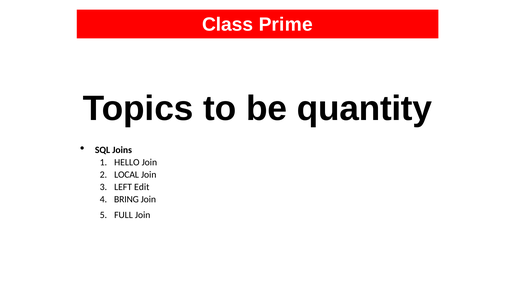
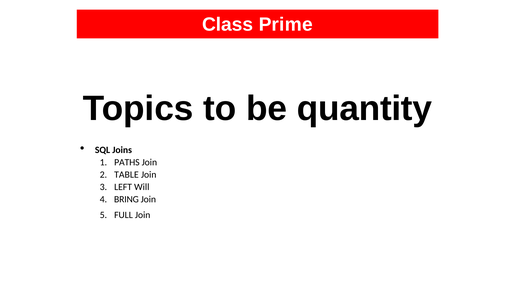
HELLO: HELLO -> PATHS
LOCAL: LOCAL -> TABLE
Edit: Edit -> Will
